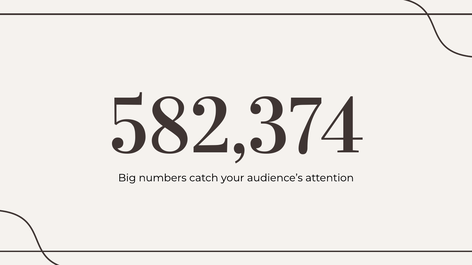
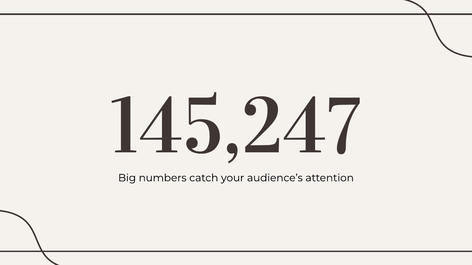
582,374: 582,374 -> 145,247
